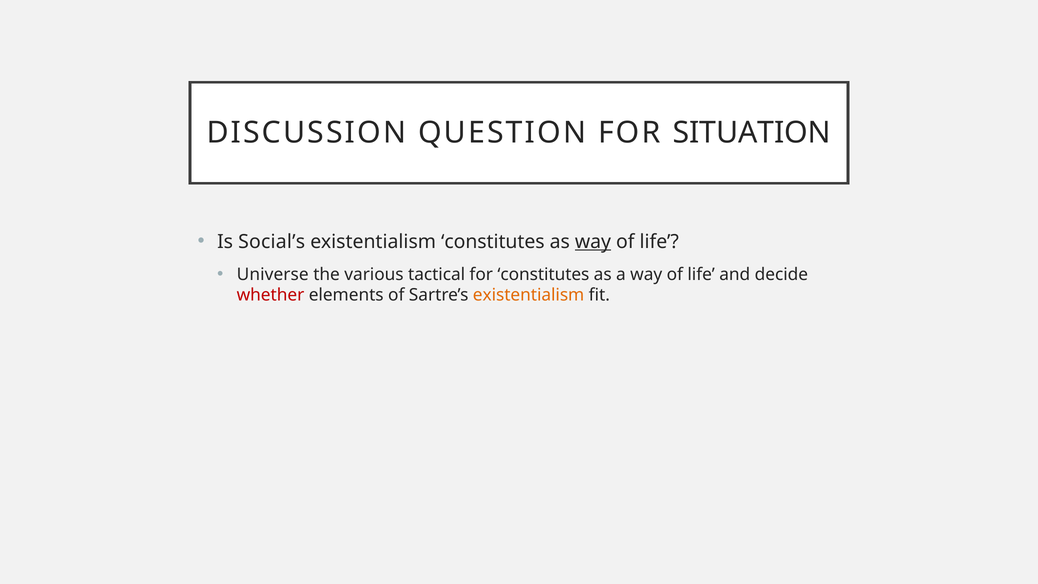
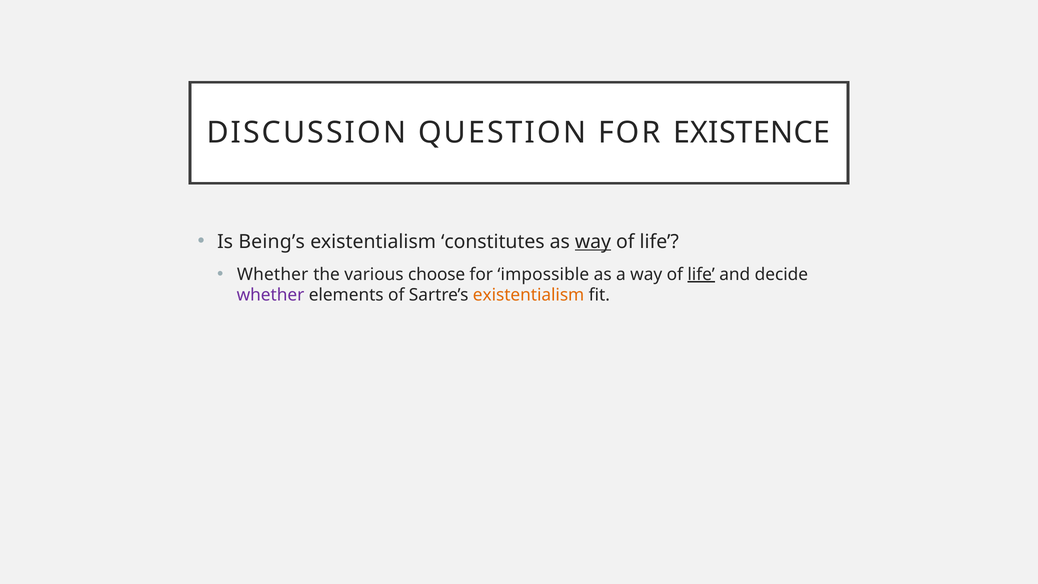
SITUATION: SITUATION -> EXISTENCE
Social’s: Social’s -> Being’s
Universe at (273, 274): Universe -> Whether
tactical: tactical -> choose
for constitutes: constitutes -> impossible
life at (701, 274) underline: none -> present
whether at (270, 295) colour: red -> purple
